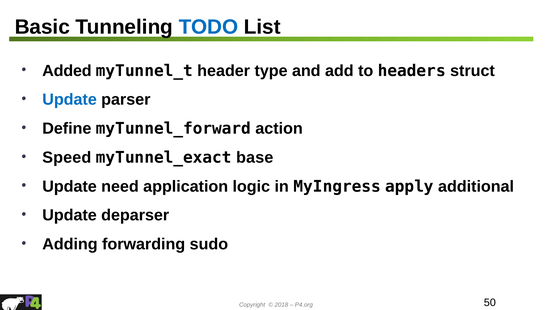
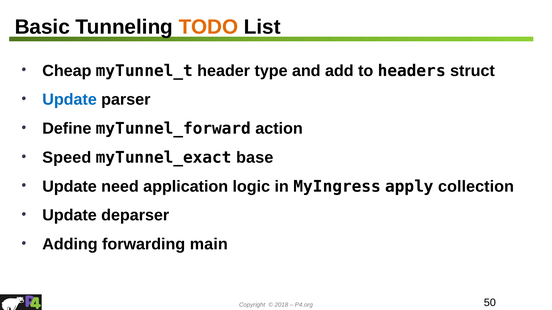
TODO colour: blue -> orange
Added: Added -> Cheap
additional: additional -> collection
sudo: sudo -> main
